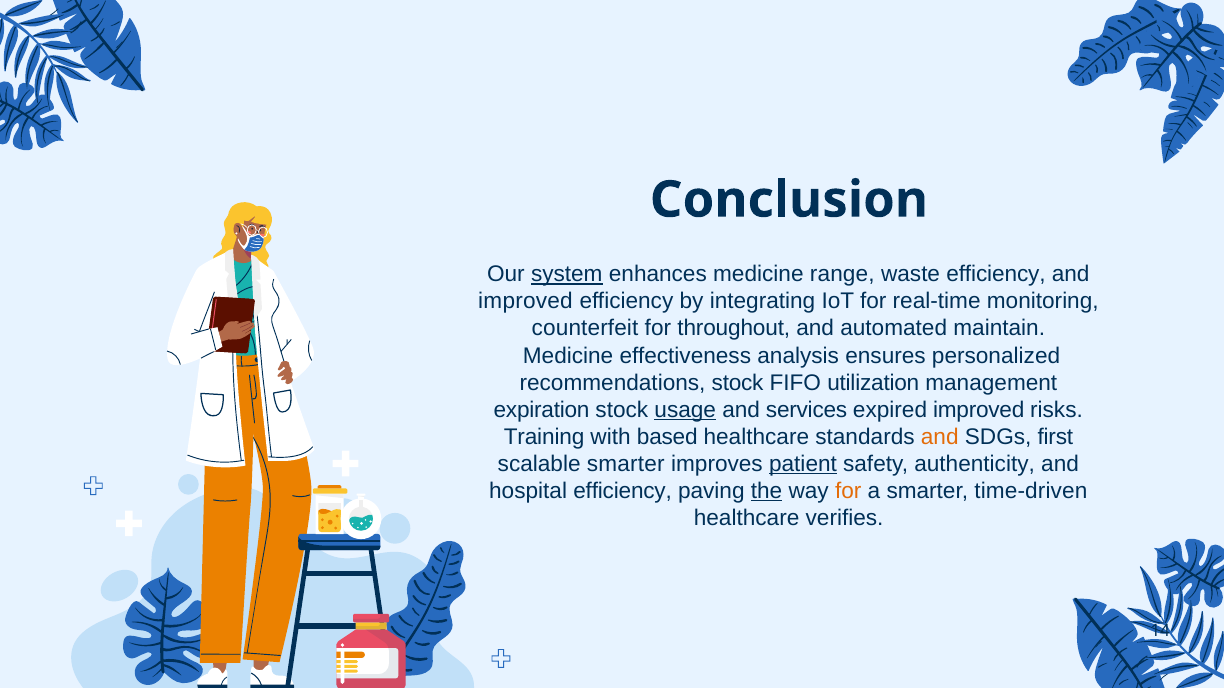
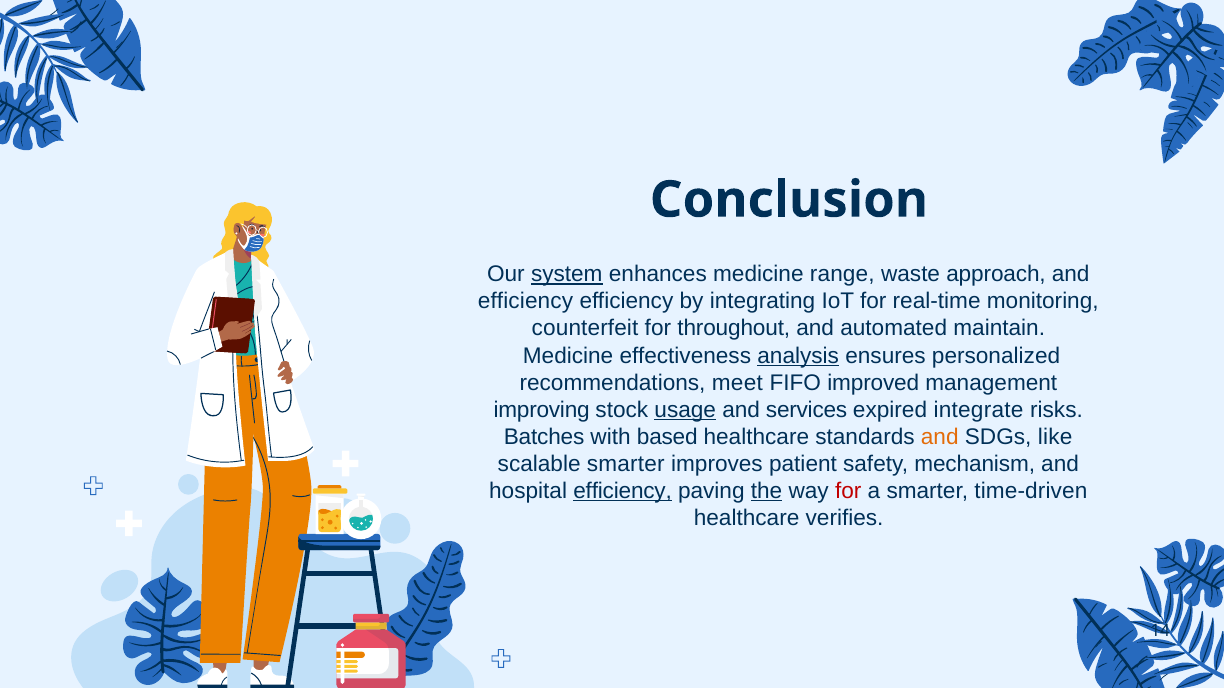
waste efficiency: efficiency -> approach
improved at (525, 302): improved -> efficiency
analysis underline: none -> present
recommendations stock: stock -> meet
utilization: utilization -> improved
expiration: expiration -> improving
expired improved: improved -> integrate
Training: Training -> Batches
first: first -> like
patient underline: present -> none
authenticity: authenticity -> mechanism
efficiency at (623, 491) underline: none -> present
for at (848, 491) colour: orange -> red
